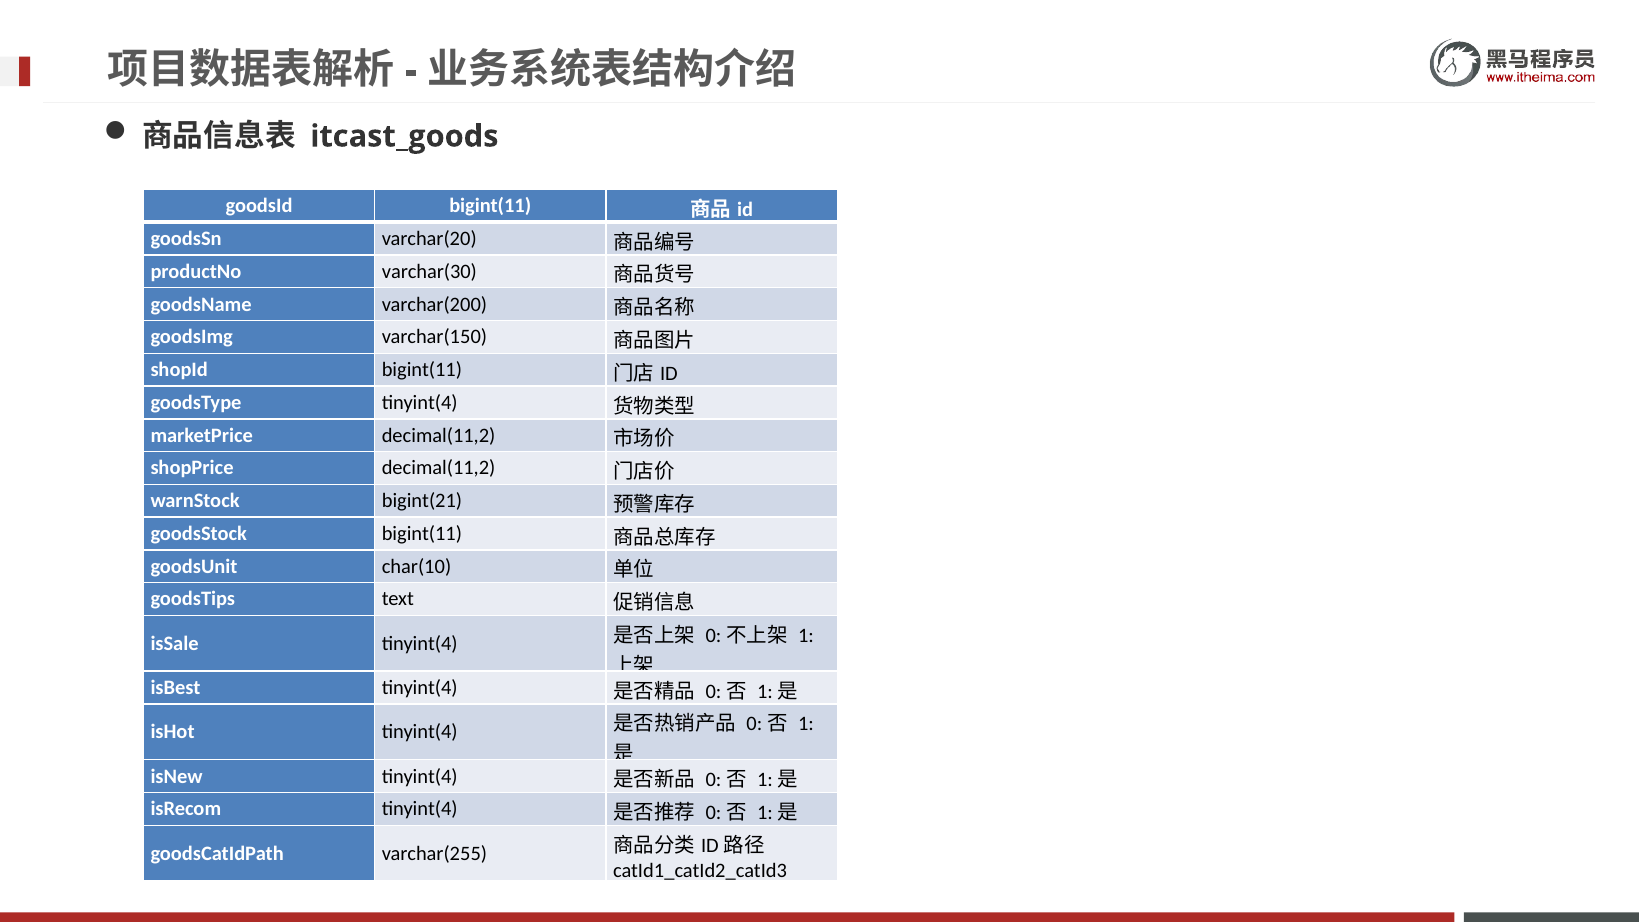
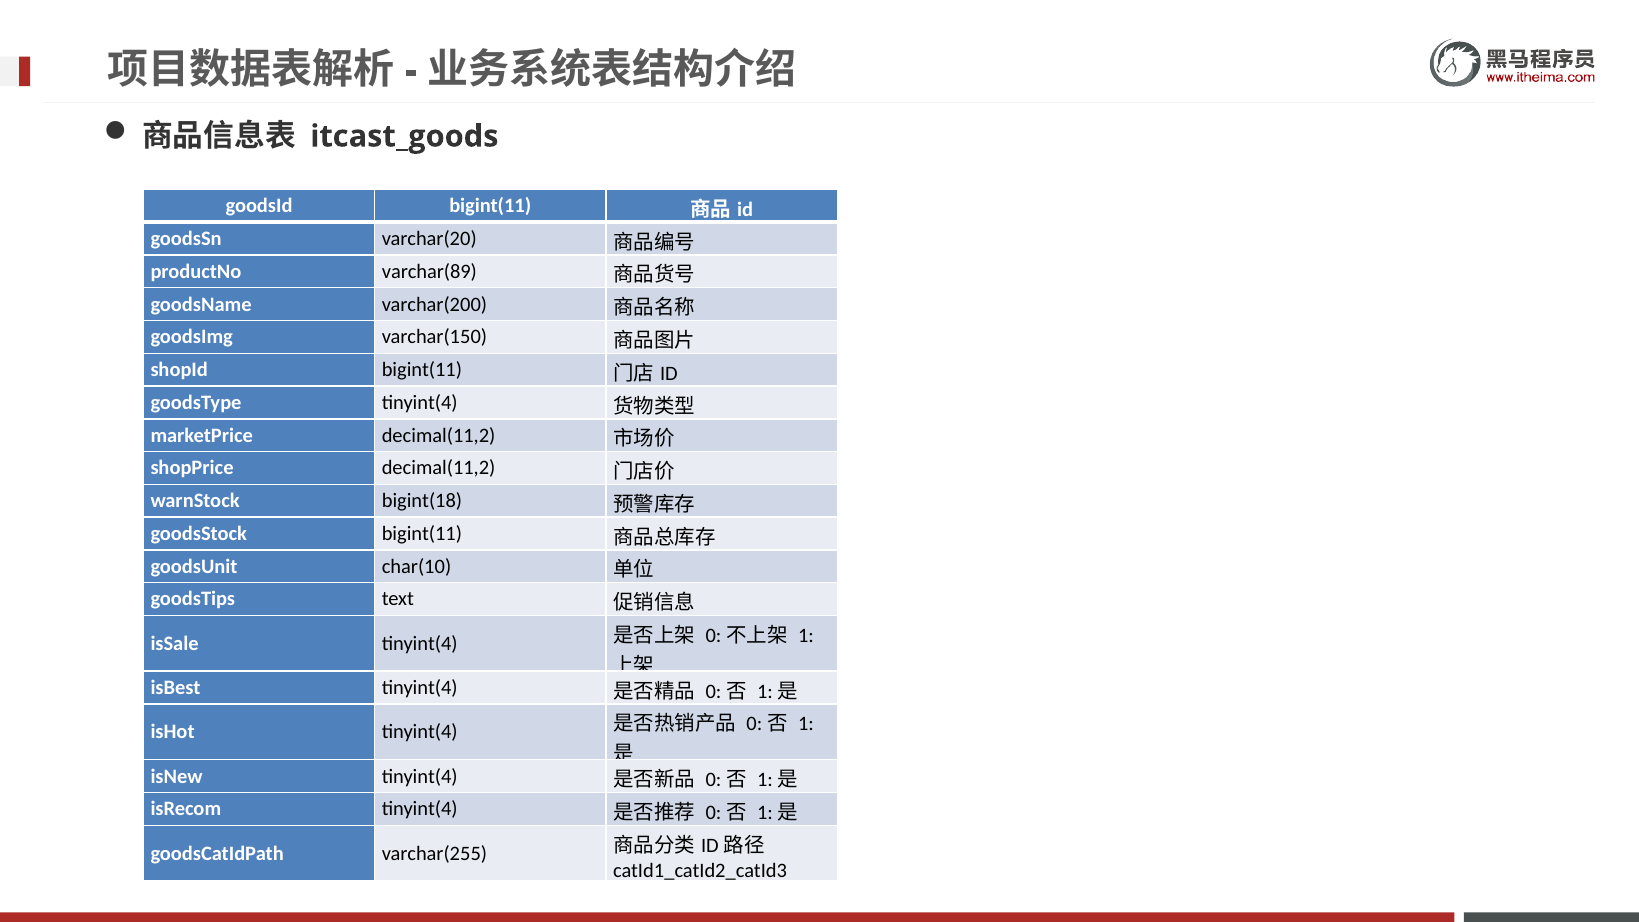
varchar(30: varchar(30 -> varchar(89
bigint(21: bigint(21 -> bigint(18
